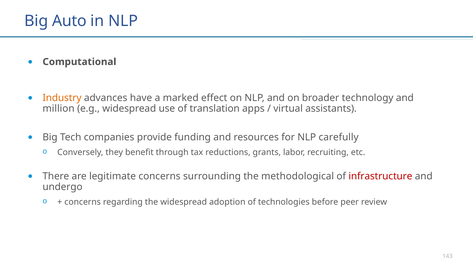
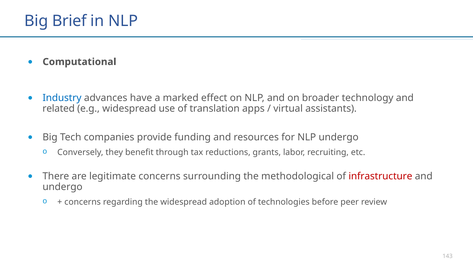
Auto: Auto -> Brief
Industry colour: orange -> blue
million: million -> related
NLP carefully: carefully -> undergo
